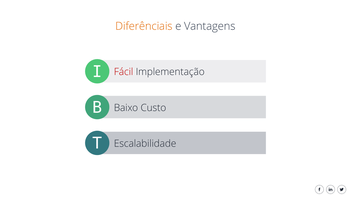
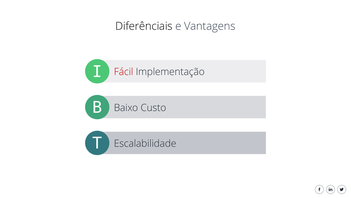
Diferênciais colour: orange -> black
